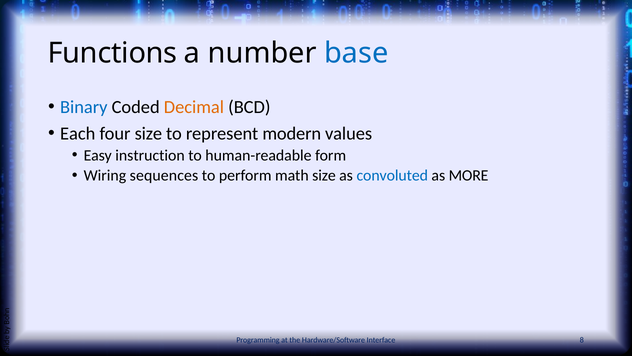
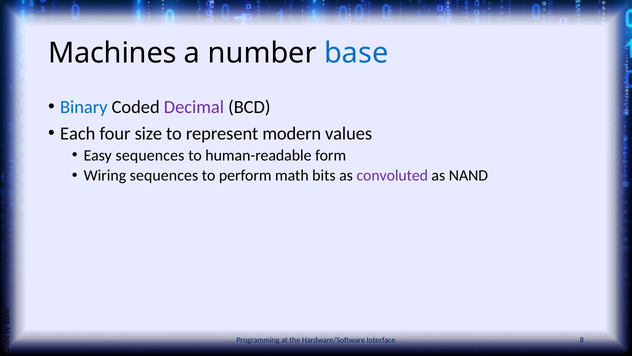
Functions: Functions -> Machines
Decimal colour: orange -> purple
Easy instruction: instruction -> sequences
math size: size -> bits
convoluted colour: blue -> purple
MORE: MORE -> NAND
